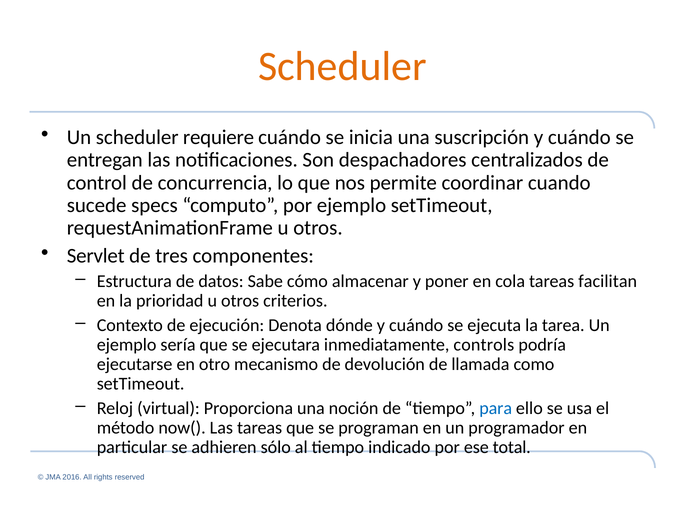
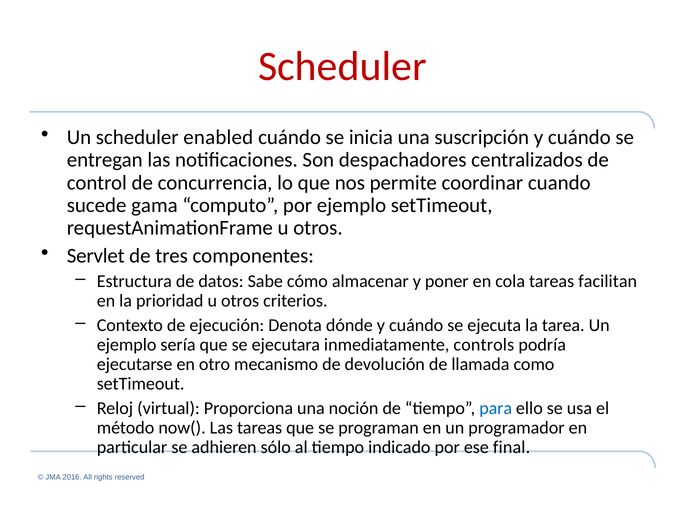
Scheduler at (342, 66) colour: orange -> red
requiere: requiere -> enabled
specs: specs -> gama
total: total -> final
